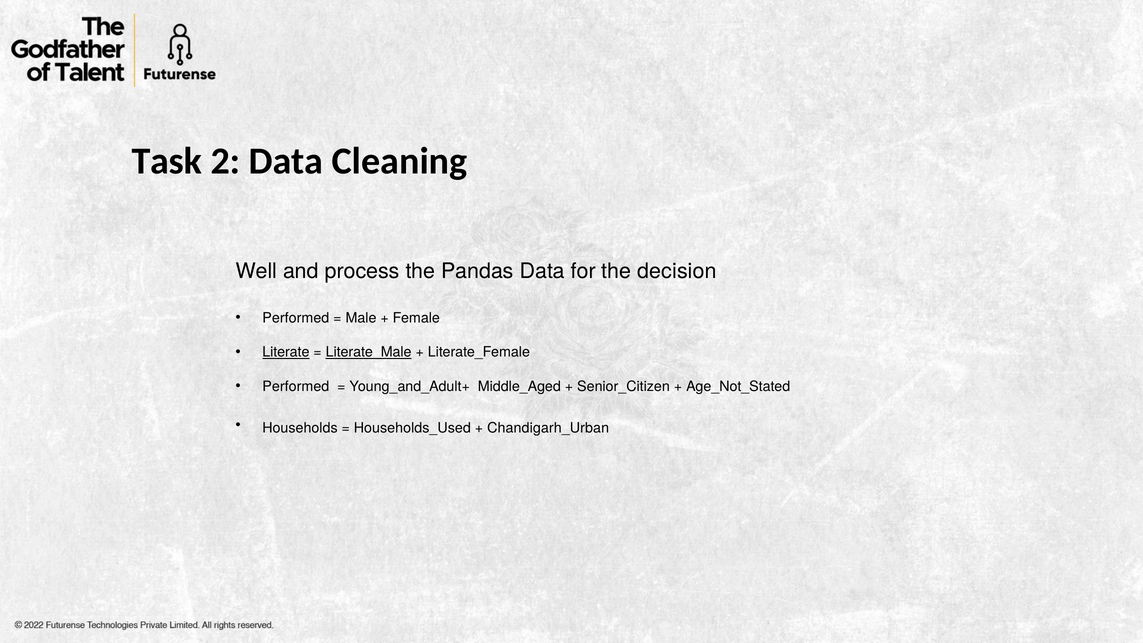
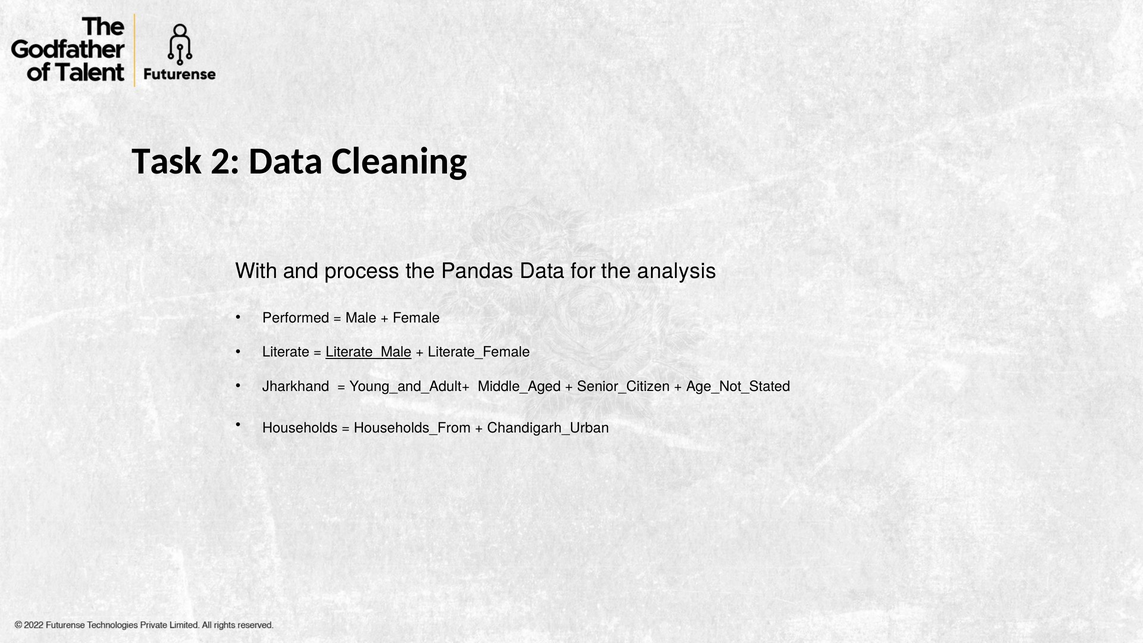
Well: Well -> With
decision: decision -> analysis
Literate underline: present -> none
Performed at (296, 387): Performed -> Jharkhand
Households_Used: Households_Used -> Households_From
